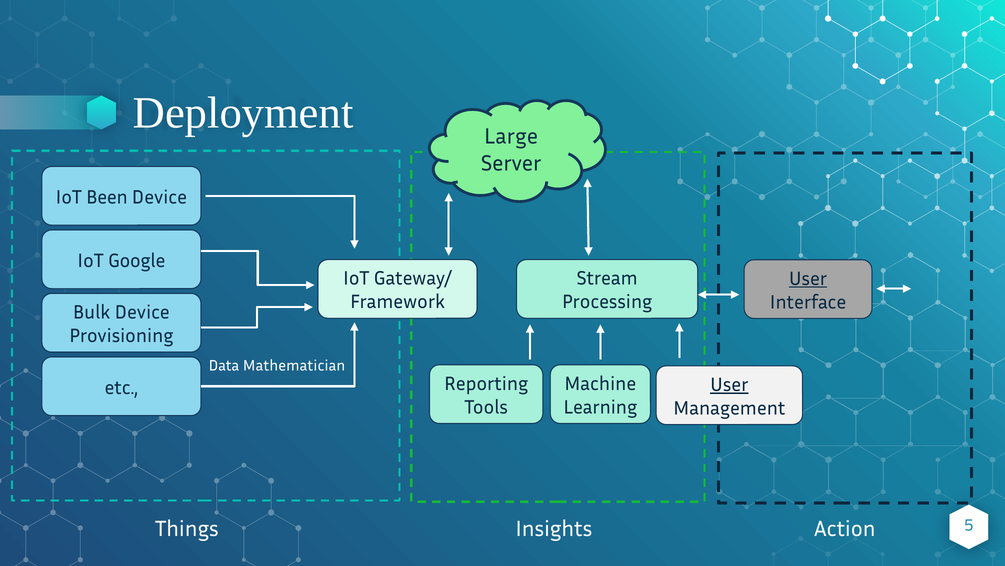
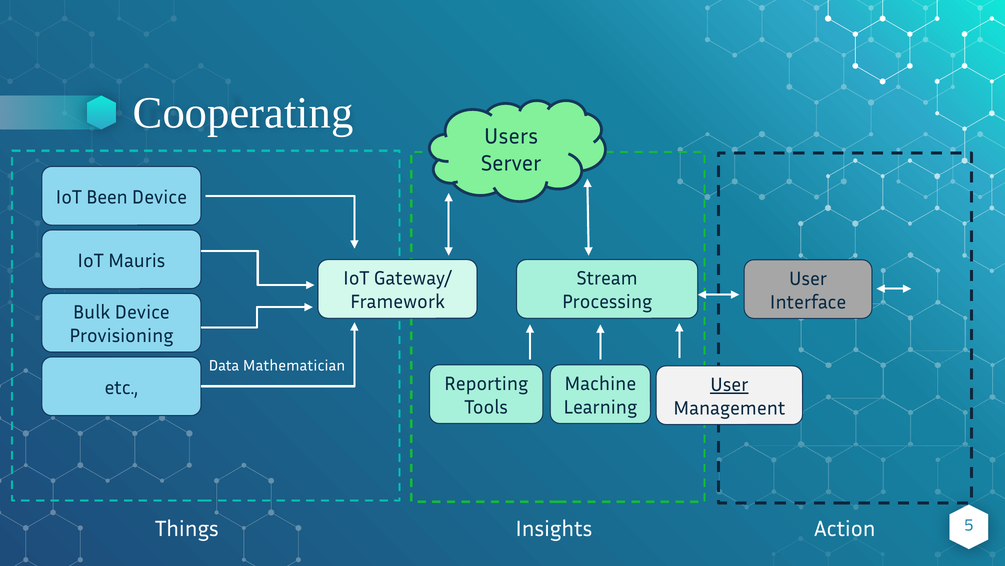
Deployment: Deployment -> Cooperating
Large: Large -> Users
Google: Google -> Mauris
User at (808, 278) underline: present -> none
